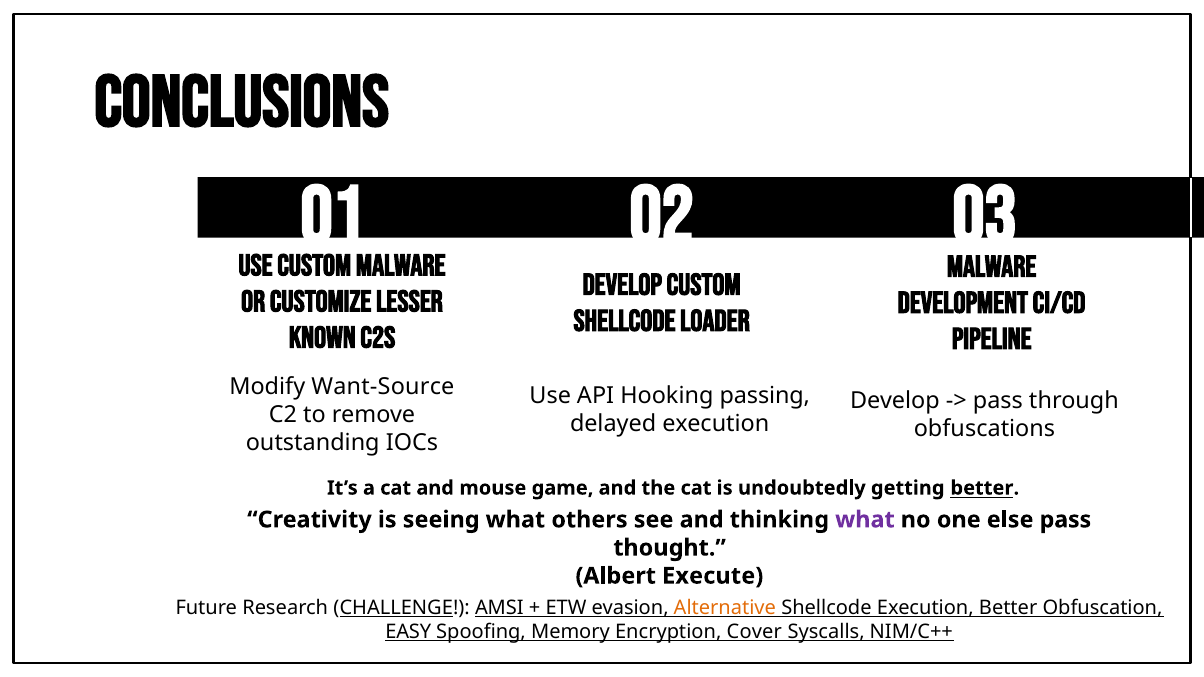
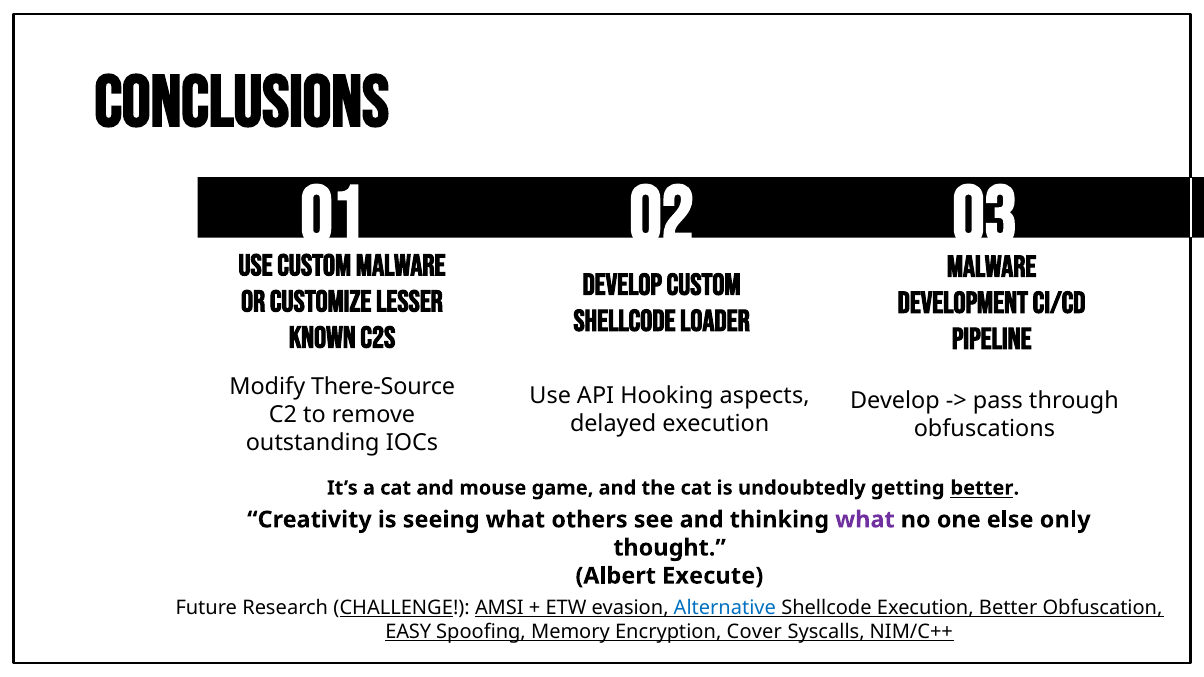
Want-Source: Want-Source -> There-Source
passing: passing -> aspects
else pass: pass -> only
Alternative colour: orange -> blue
